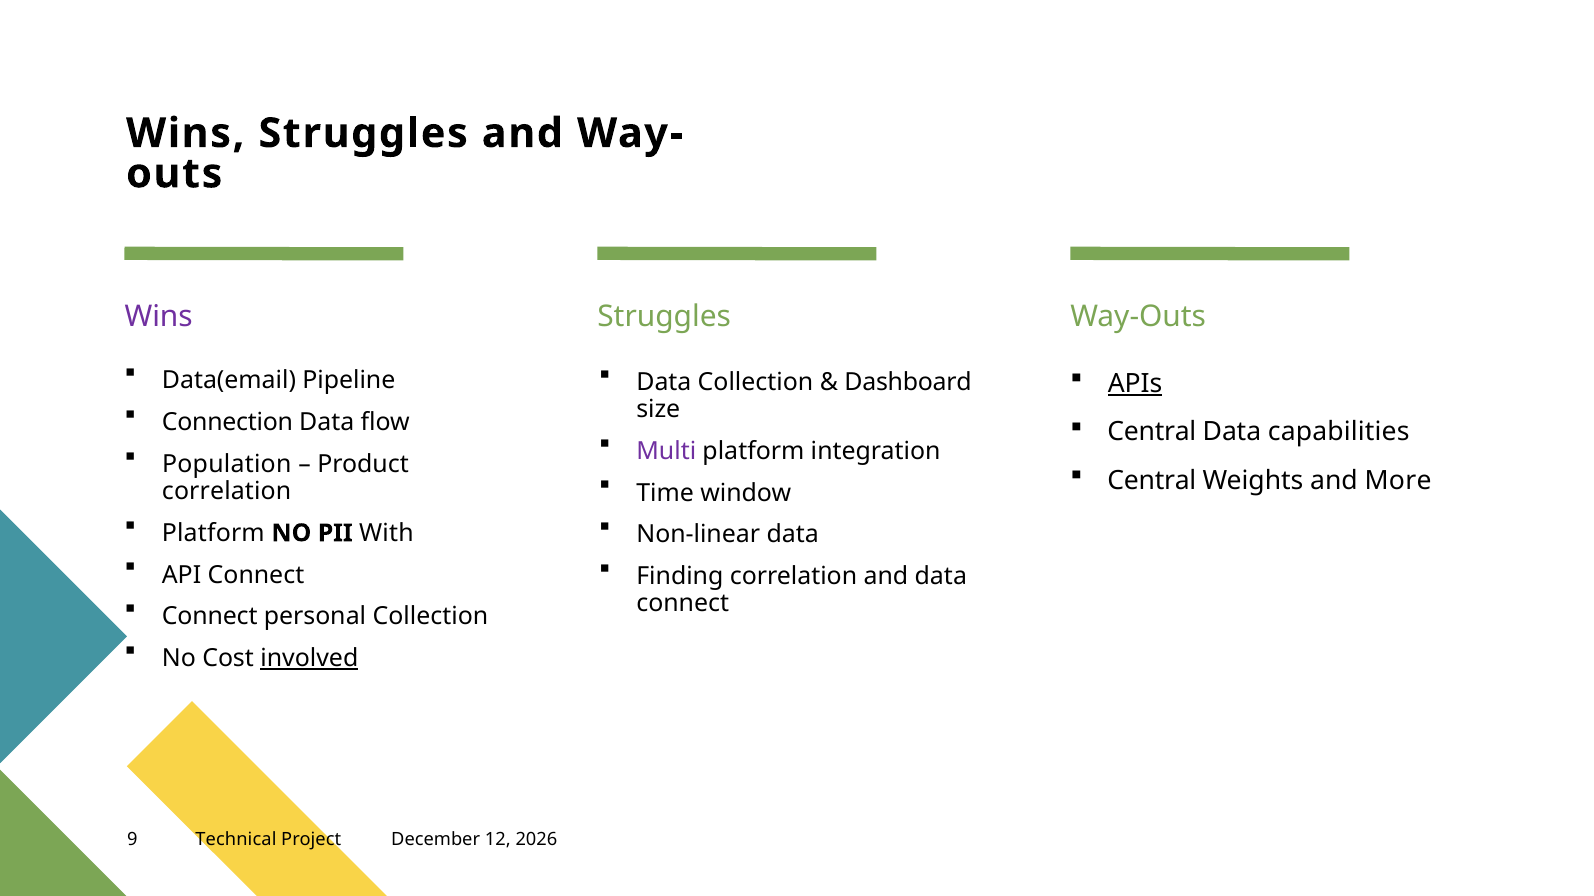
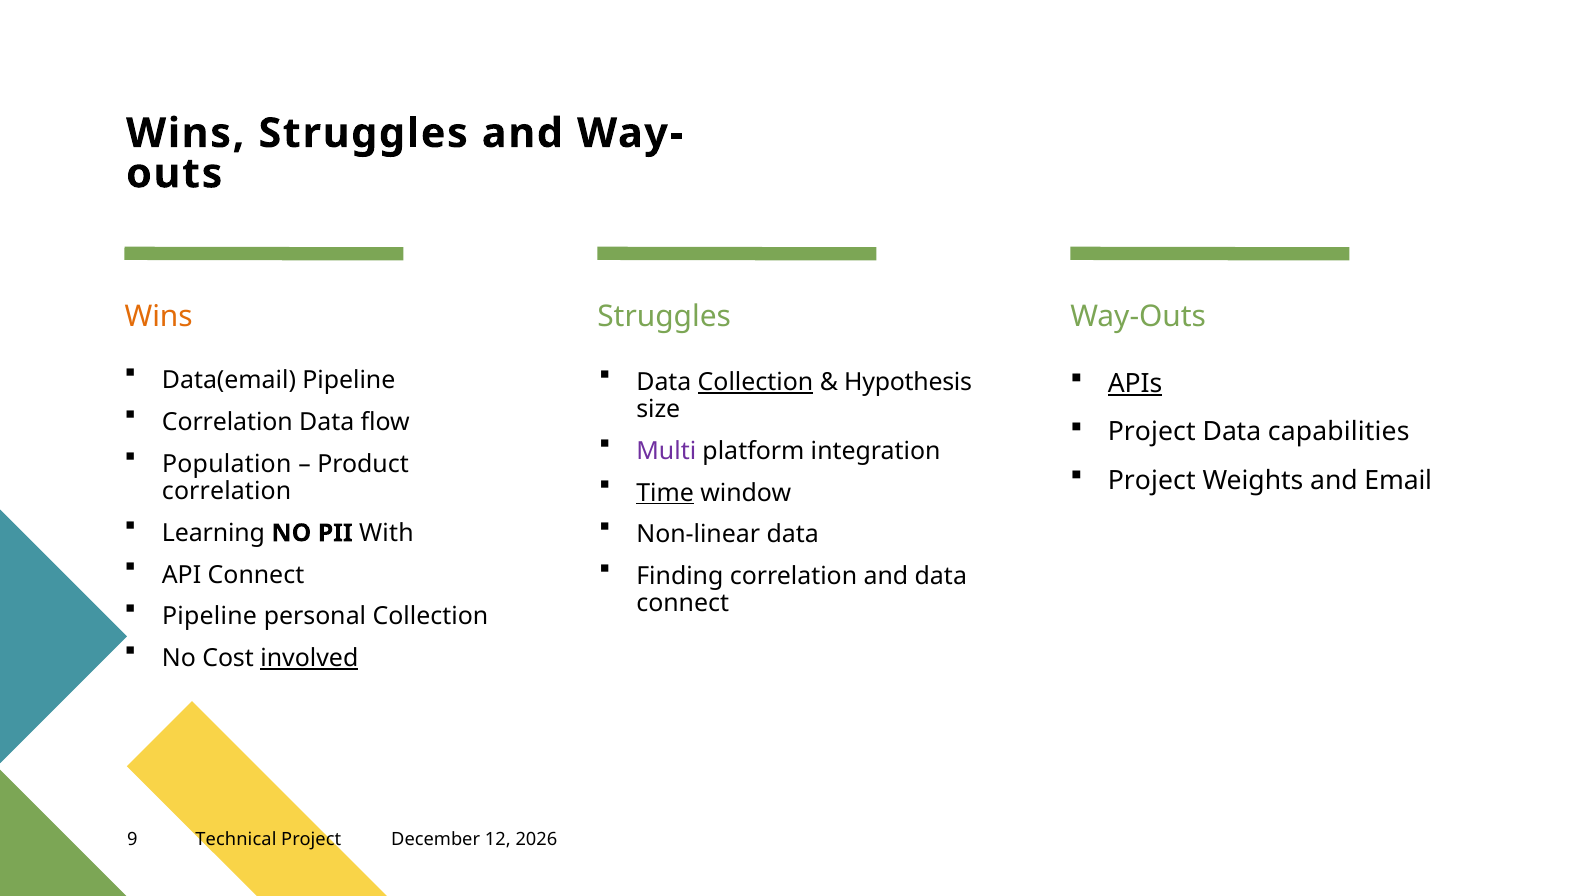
Wins at (159, 317) colour: purple -> orange
Collection at (755, 383) underline: none -> present
Dashboard: Dashboard -> Hypothesis
Connection at (227, 423): Connection -> Correlation
Central at (1152, 432): Central -> Project
Central at (1152, 481): Central -> Project
More: More -> Email
Time underline: none -> present
Platform at (213, 533): Platform -> Learning
Connect at (210, 617): Connect -> Pipeline
